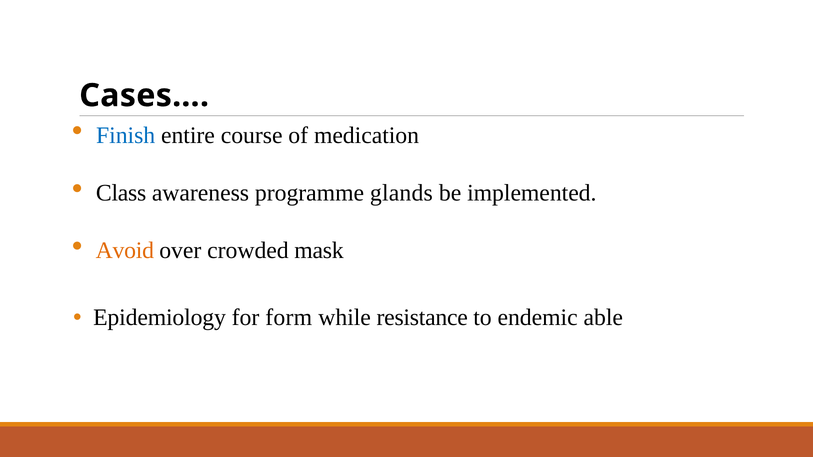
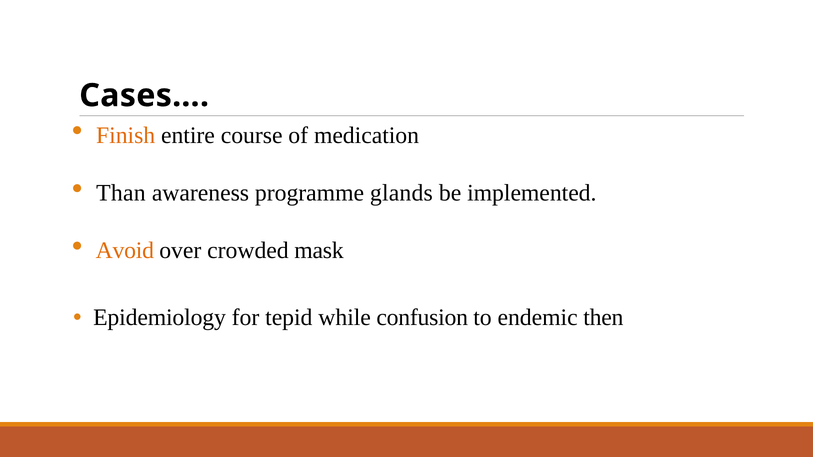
Finish colour: blue -> orange
Class: Class -> Than
form: form -> tepid
resistance: resistance -> confusion
able: able -> then
